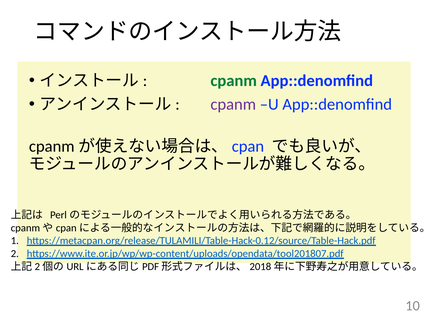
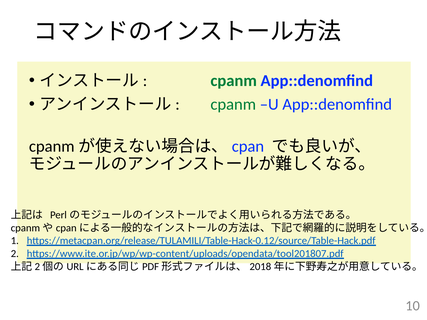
cpanm at (233, 105) colour: purple -> green
